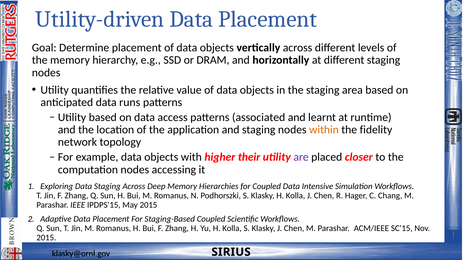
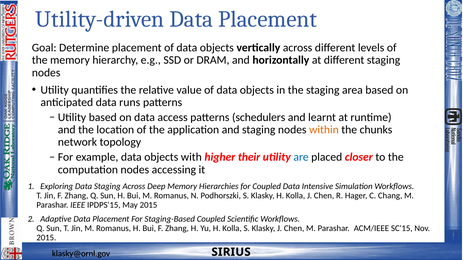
associated: associated -> schedulers
fidelity: fidelity -> chunks
are colour: purple -> blue
